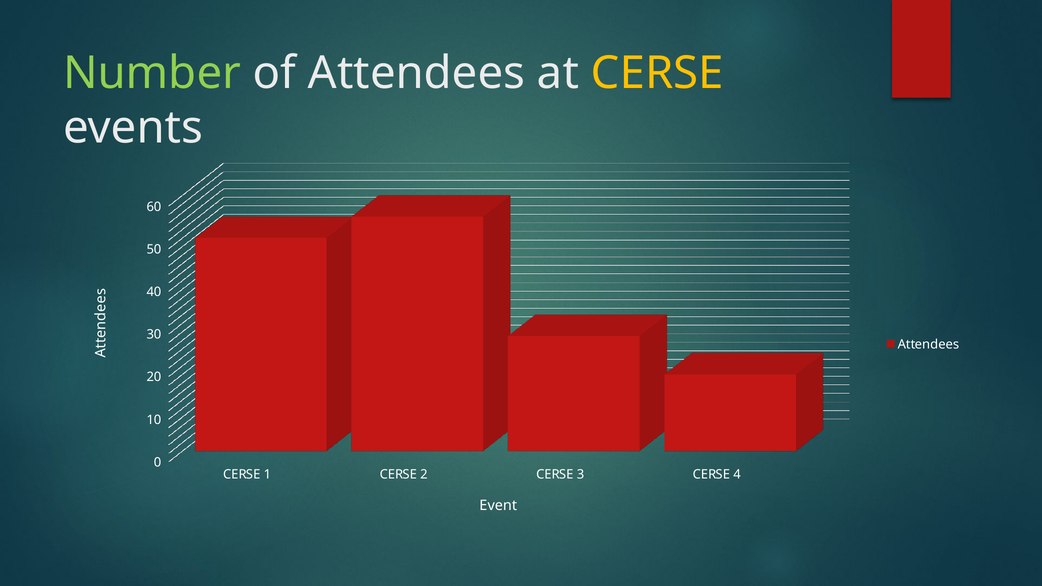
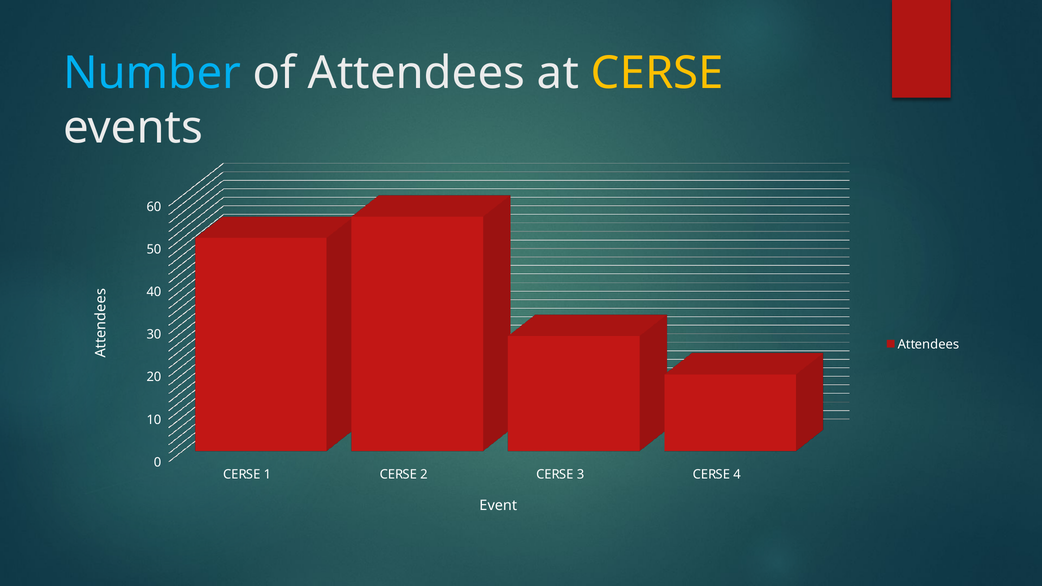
Number colour: light green -> light blue
